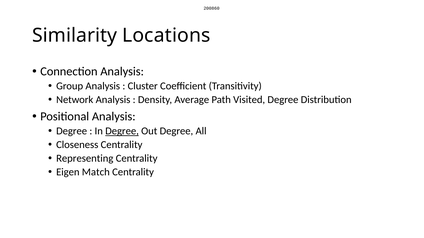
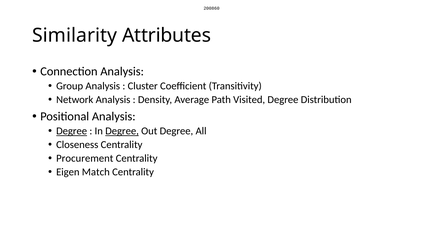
Locations: Locations -> Attributes
Degree at (72, 131) underline: none -> present
Representing: Representing -> Procurement
